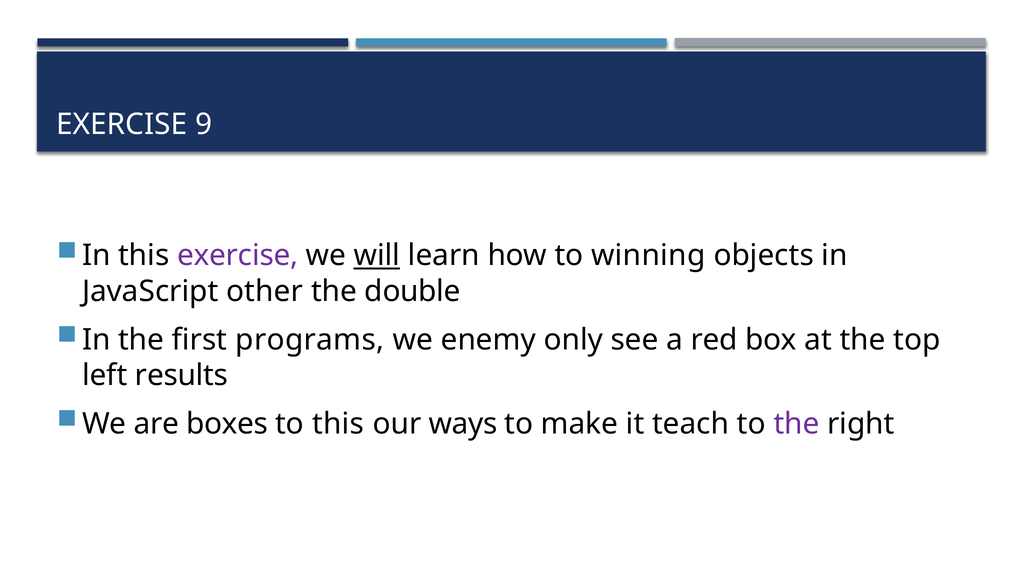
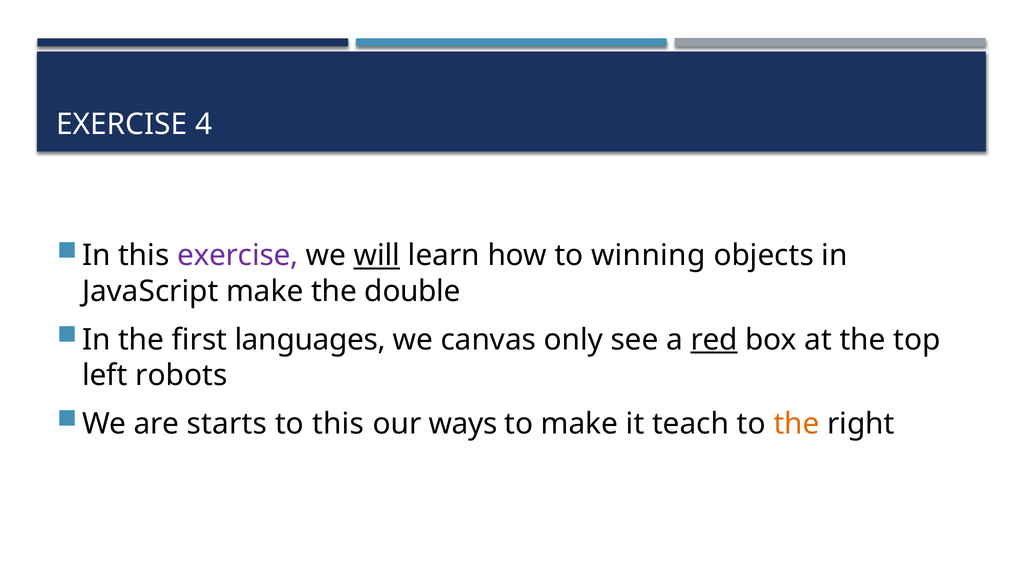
9: 9 -> 4
JavaScript other: other -> make
programs: programs -> languages
enemy: enemy -> canvas
red underline: none -> present
results: results -> robots
boxes: boxes -> starts
the at (797, 423) colour: purple -> orange
